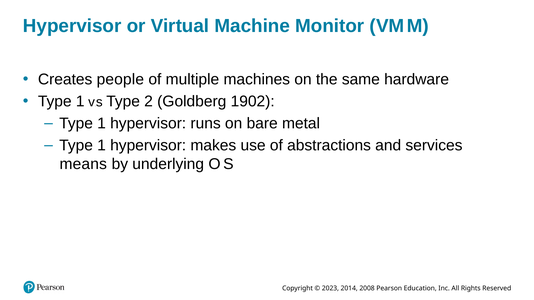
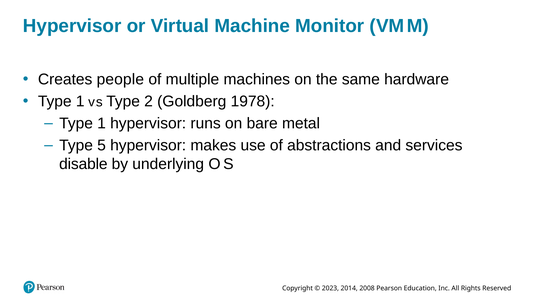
1902: 1902 -> 1978
1 at (102, 146): 1 -> 5
means: means -> disable
